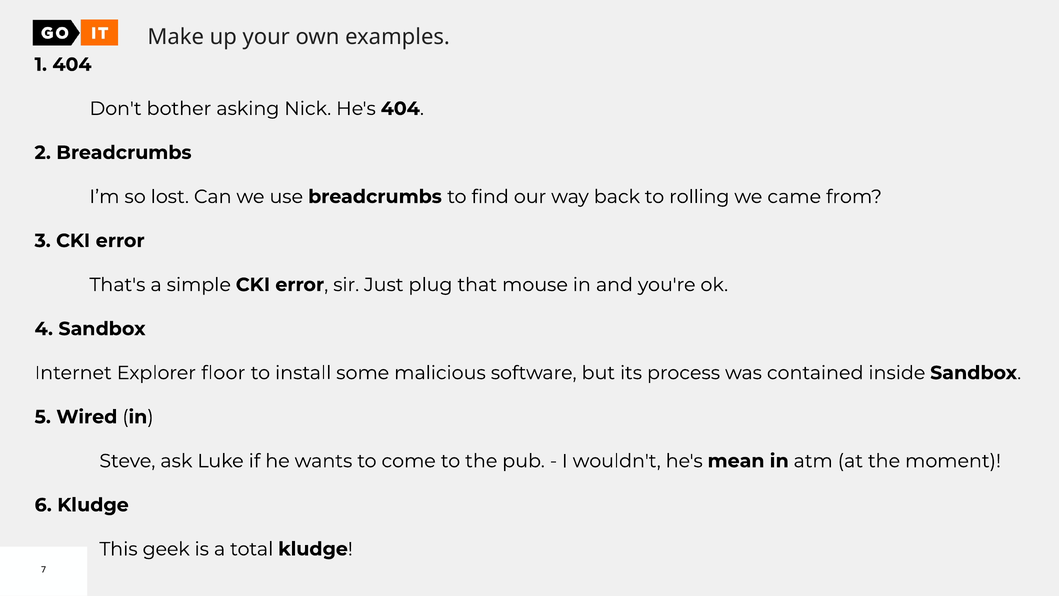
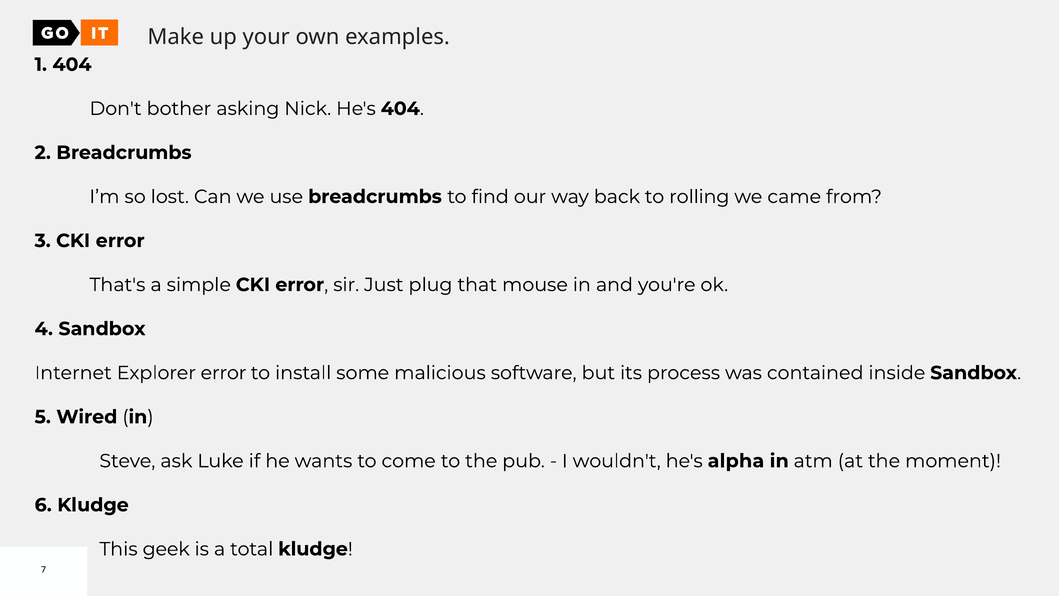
Explorer floor: floor -> error
mean: mean -> alpha
